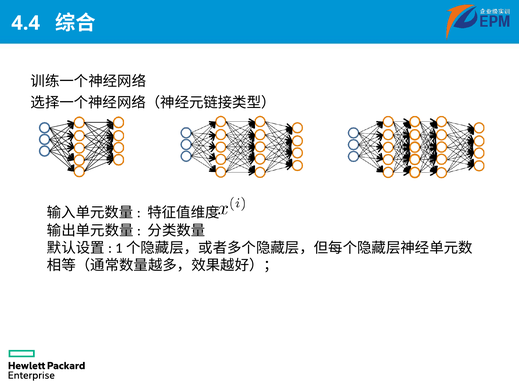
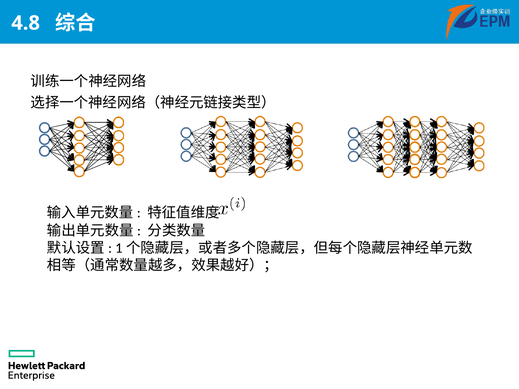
4.4: 4.4 -> 4.8
